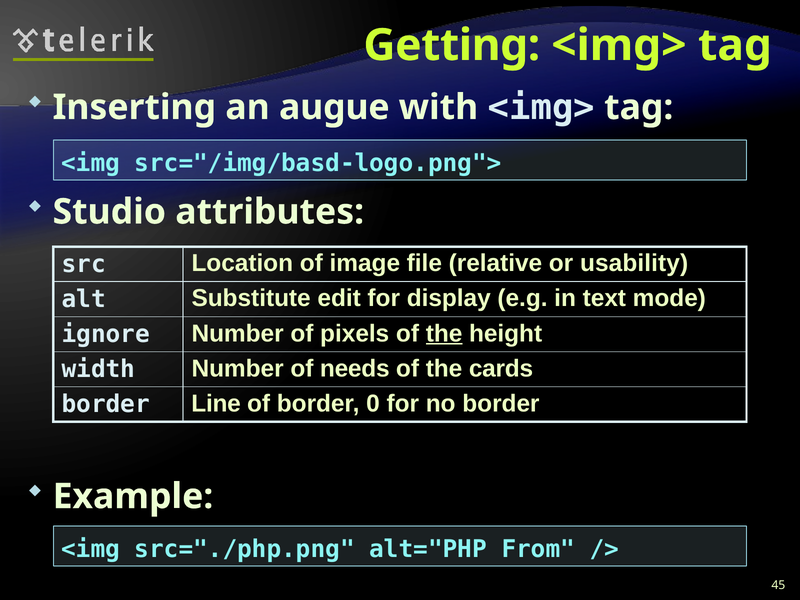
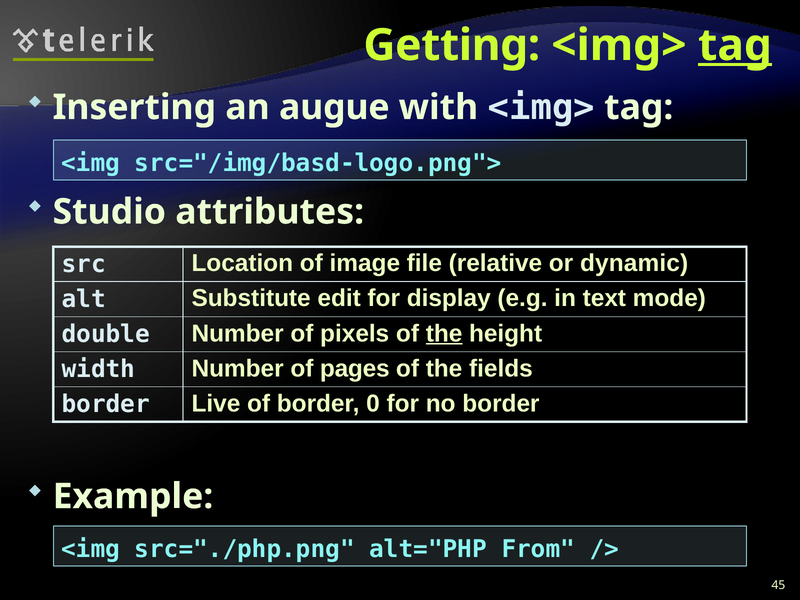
tag at (735, 45) underline: none -> present
usability: usability -> dynamic
ignore: ignore -> double
needs: needs -> pages
cards: cards -> fields
Line: Line -> Live
